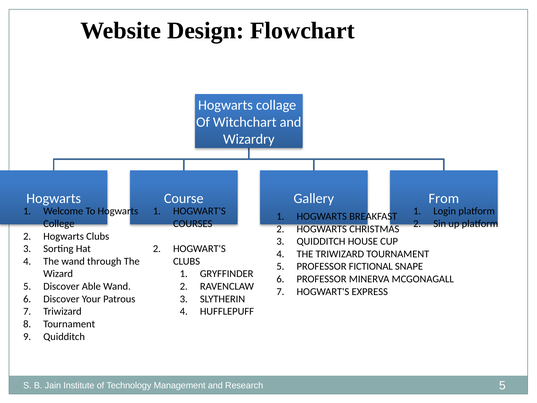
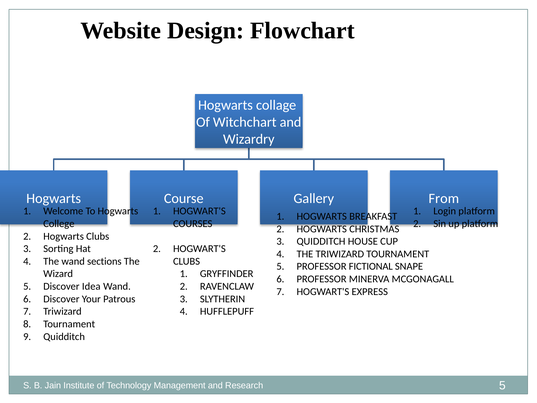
through: through -> sections
Able: Able -> Idea
